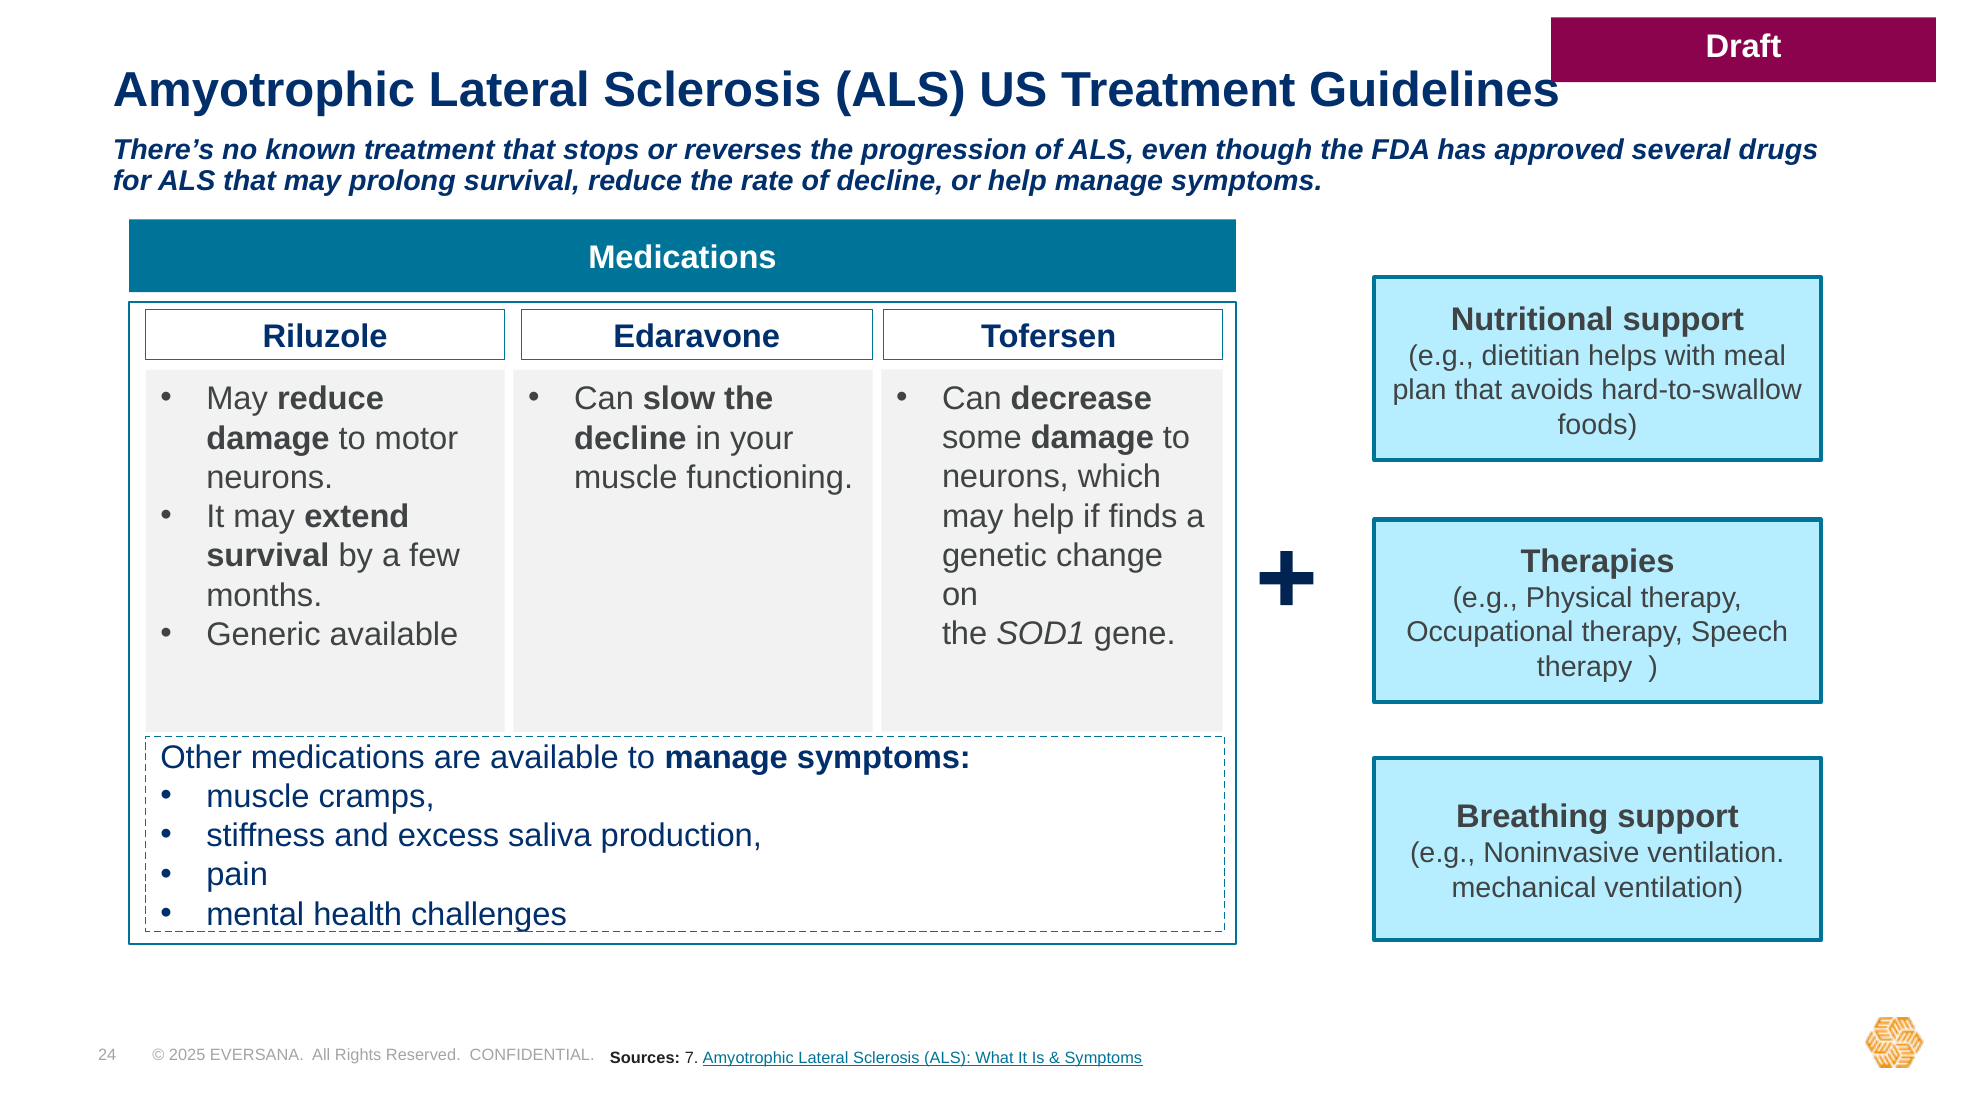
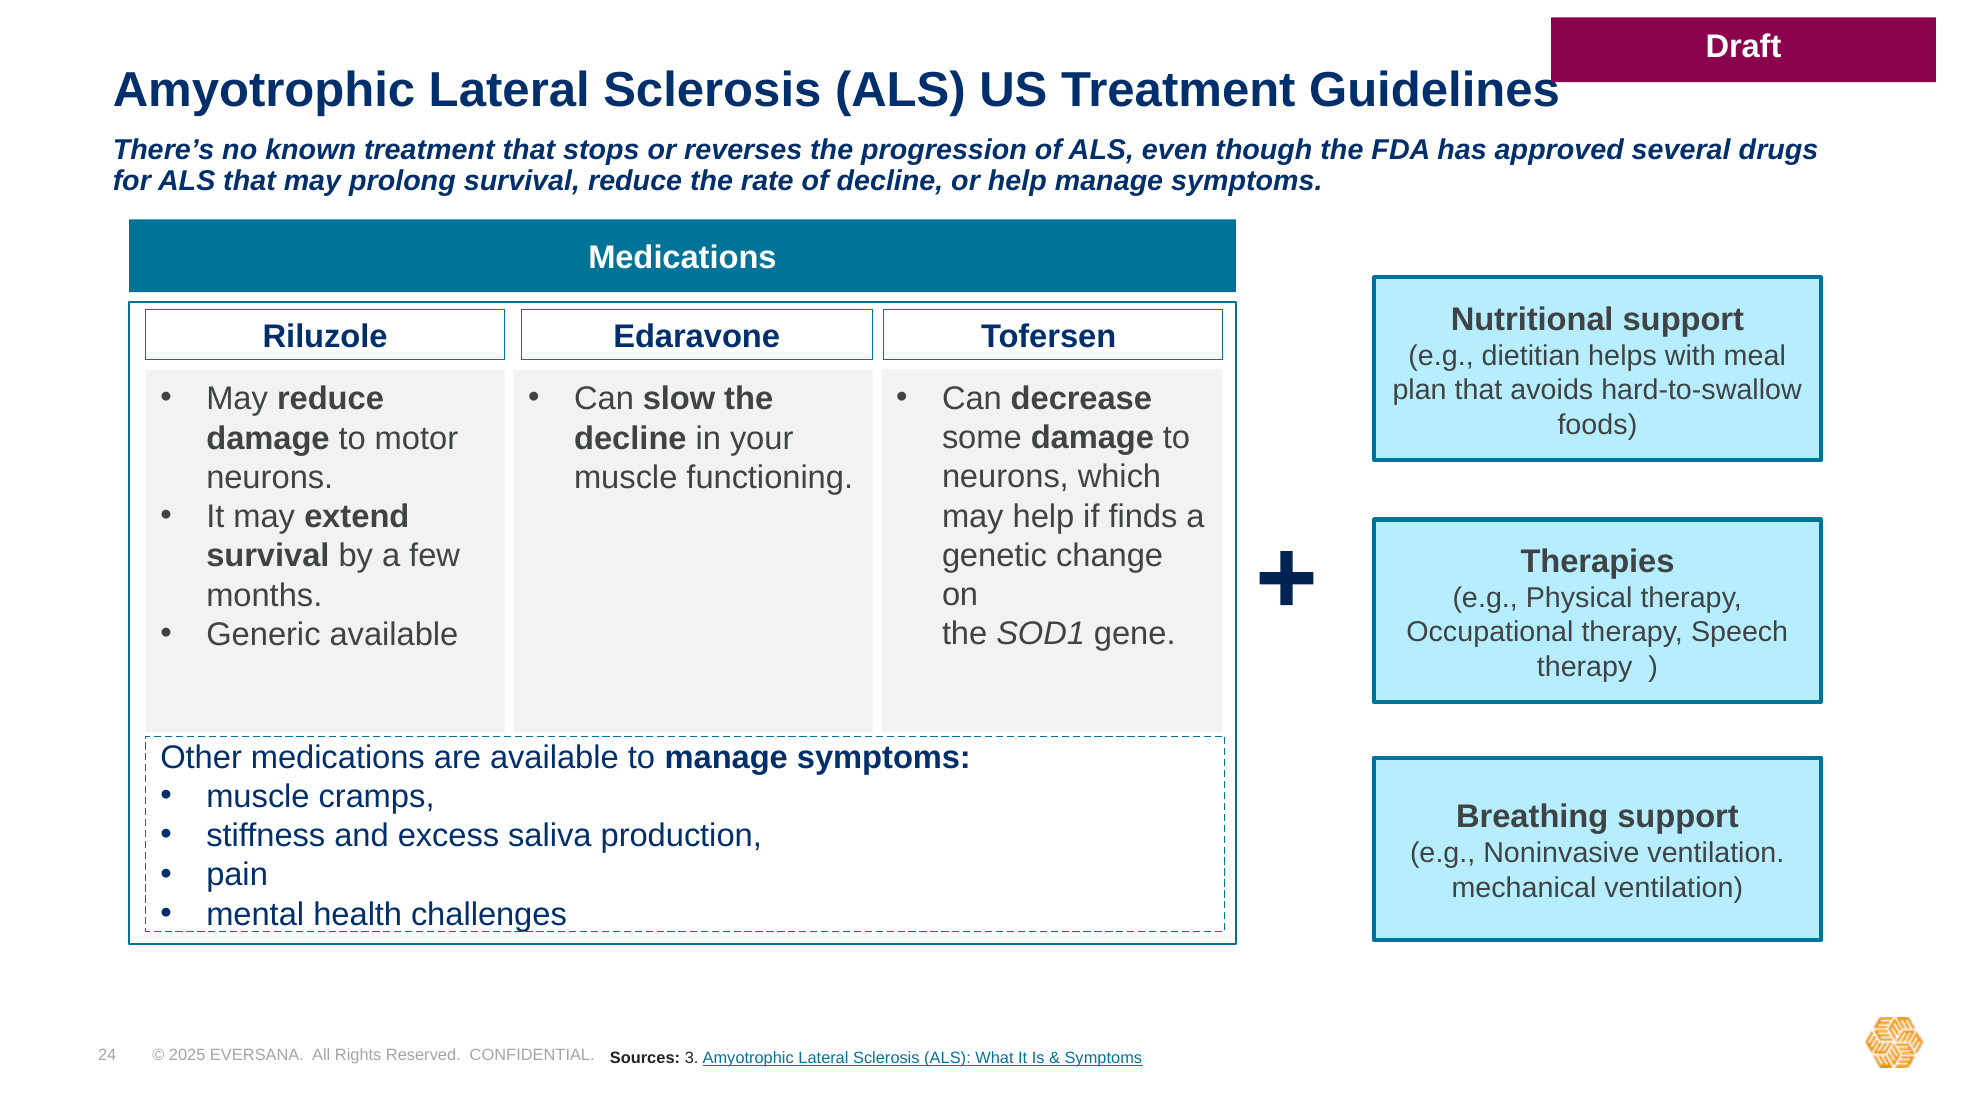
7: 7 -> 3
